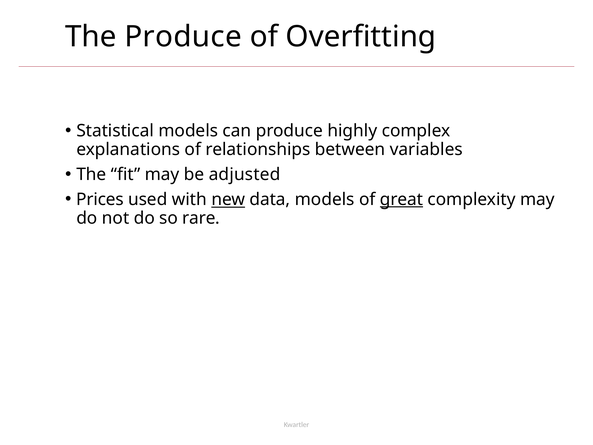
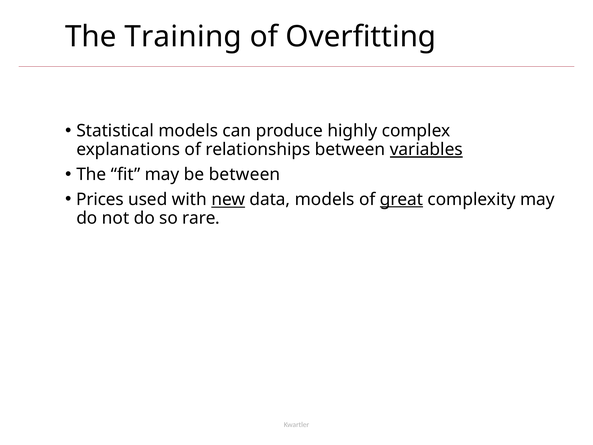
The Produce: Produce -> Training
variables underline: none -> present
be adjusted: adjusted -> between
